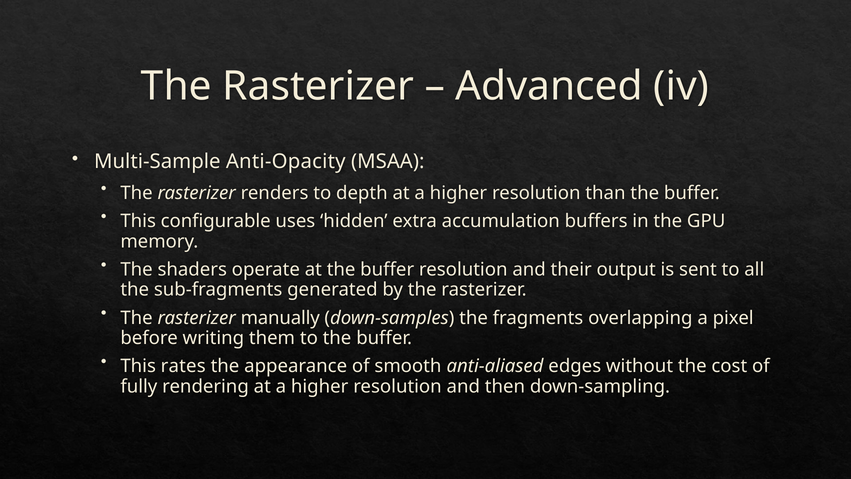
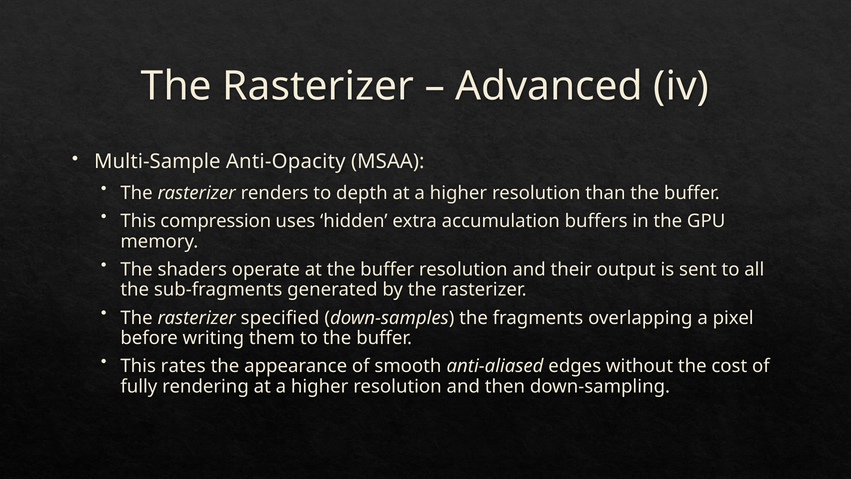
configurable: configurable -> compression
manually: manually -> specified
